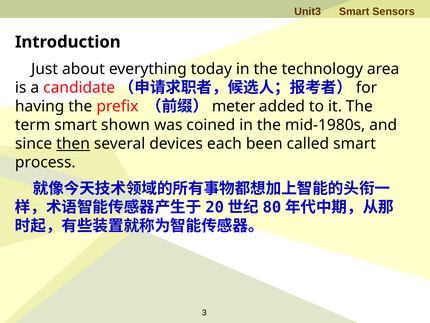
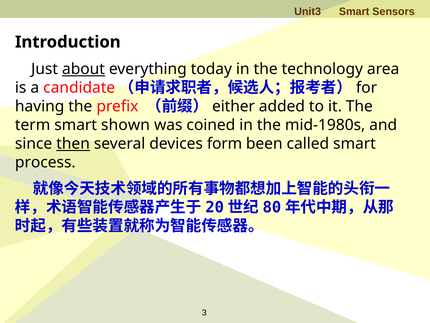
about underline: none -> present
meter: meter -> either
each: each -> form
